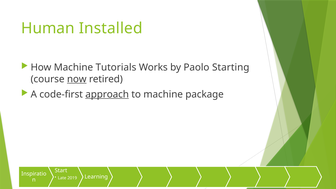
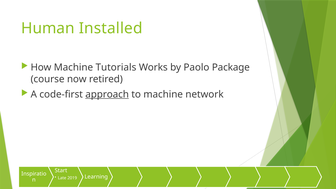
Starting: Starting -> Package
now underline: present -> none
package: package -> network
